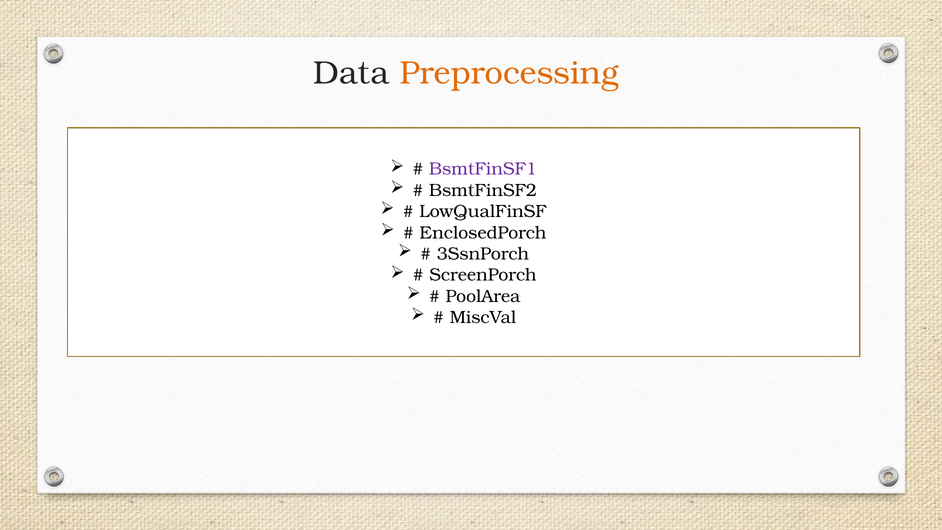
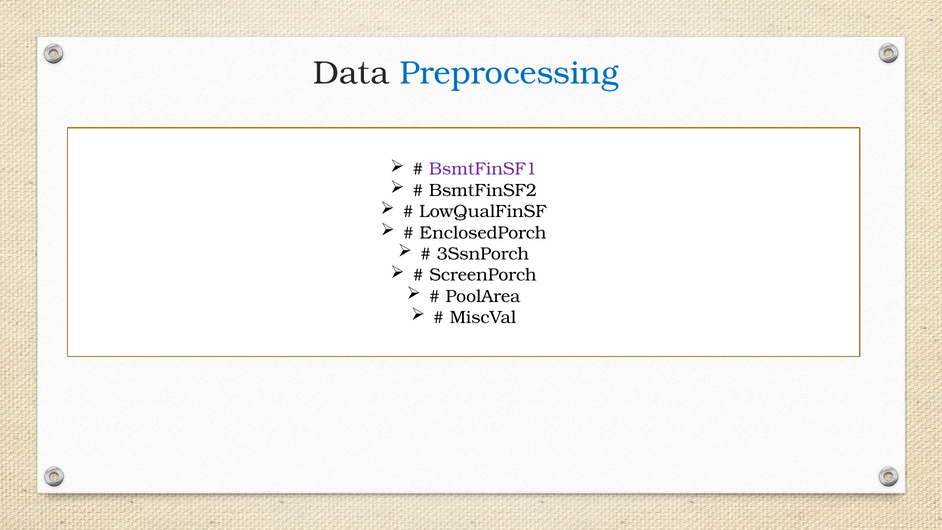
Preprocessing colour: orange -> blue
